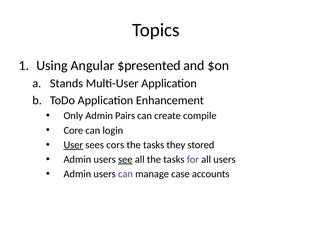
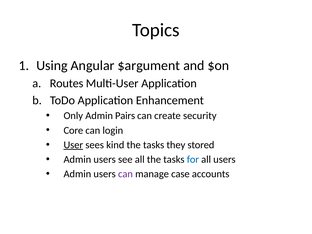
$presented: $presented -> $argument
Stands: Stands -> Routes
compile: compile -> security
cors: cors -> kind
see underline: present -> none
for colour: purple -> blue
